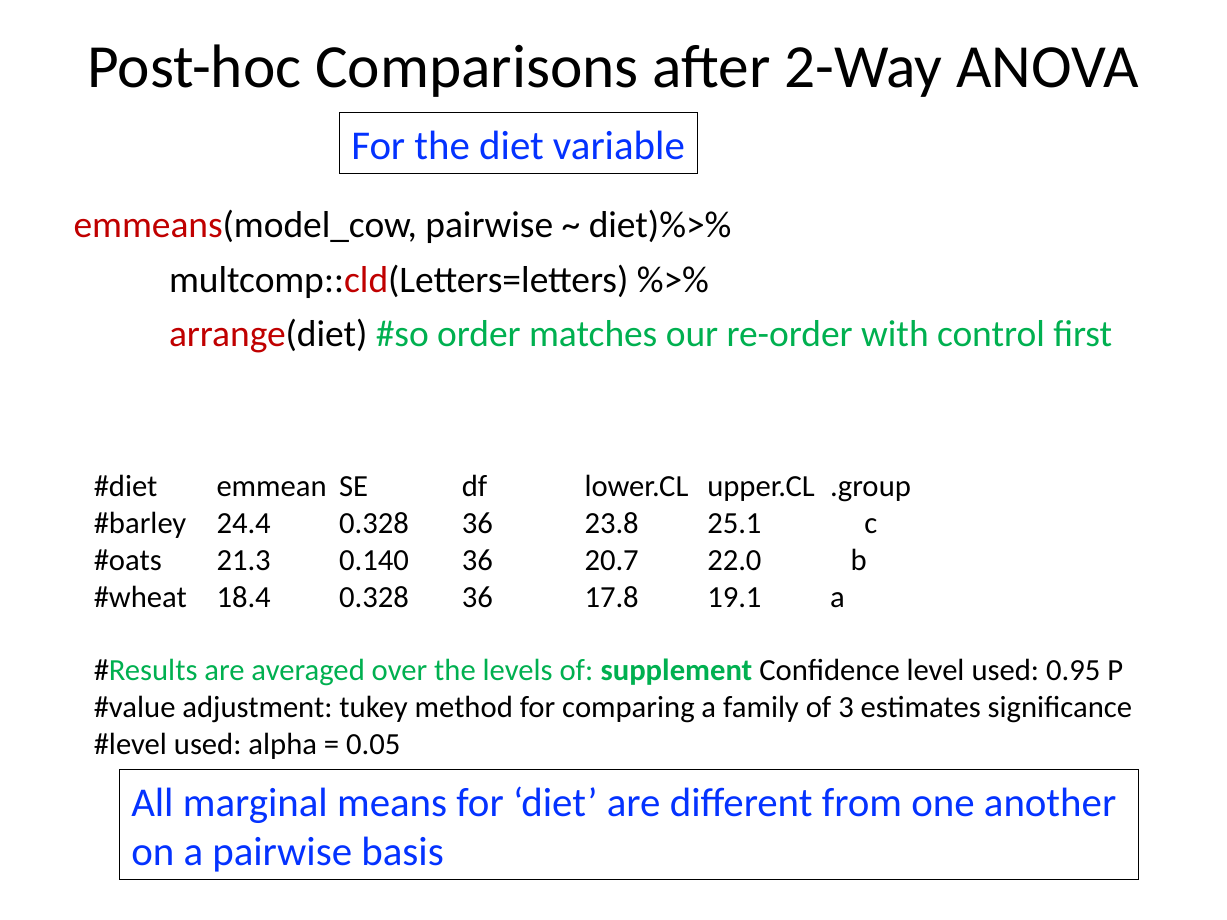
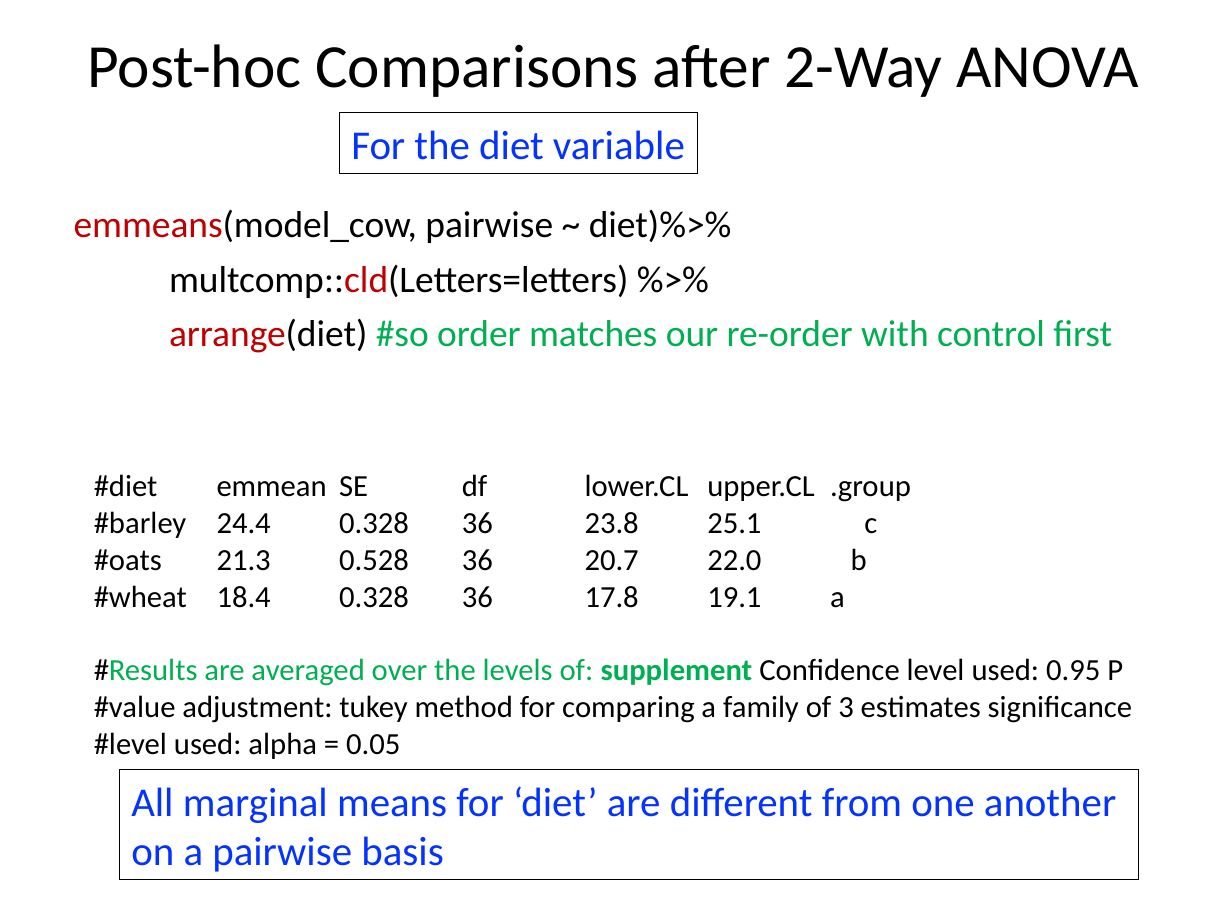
0.140: 0.140 -> 0.528
